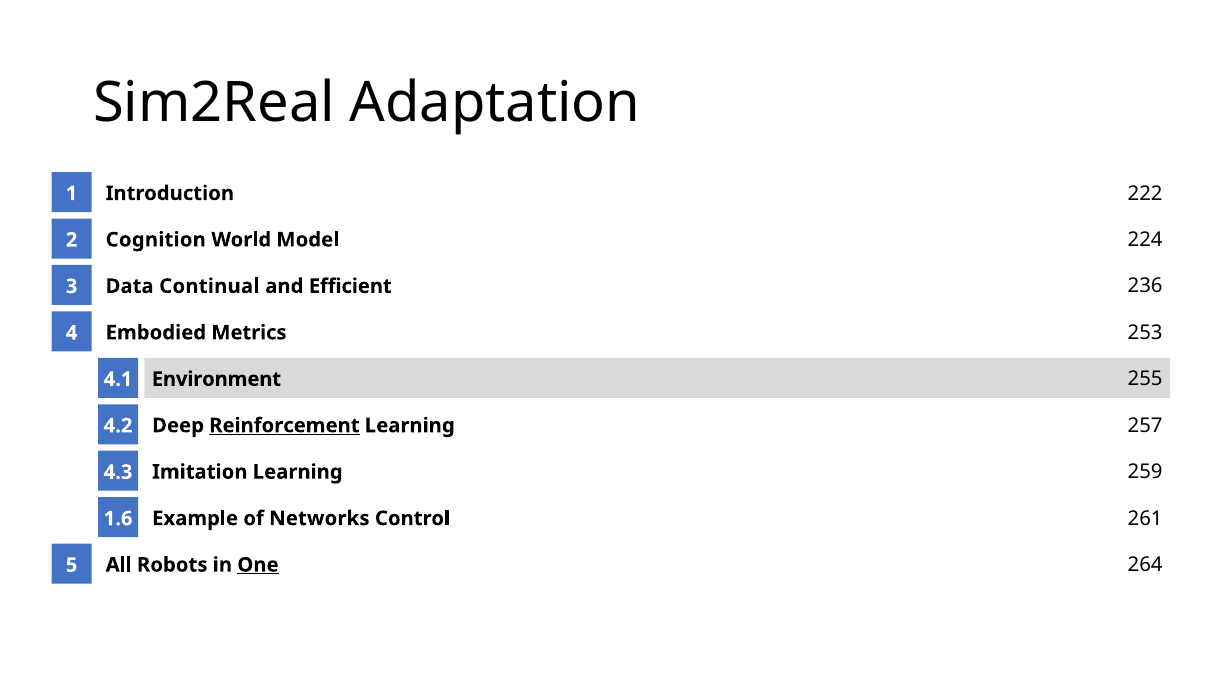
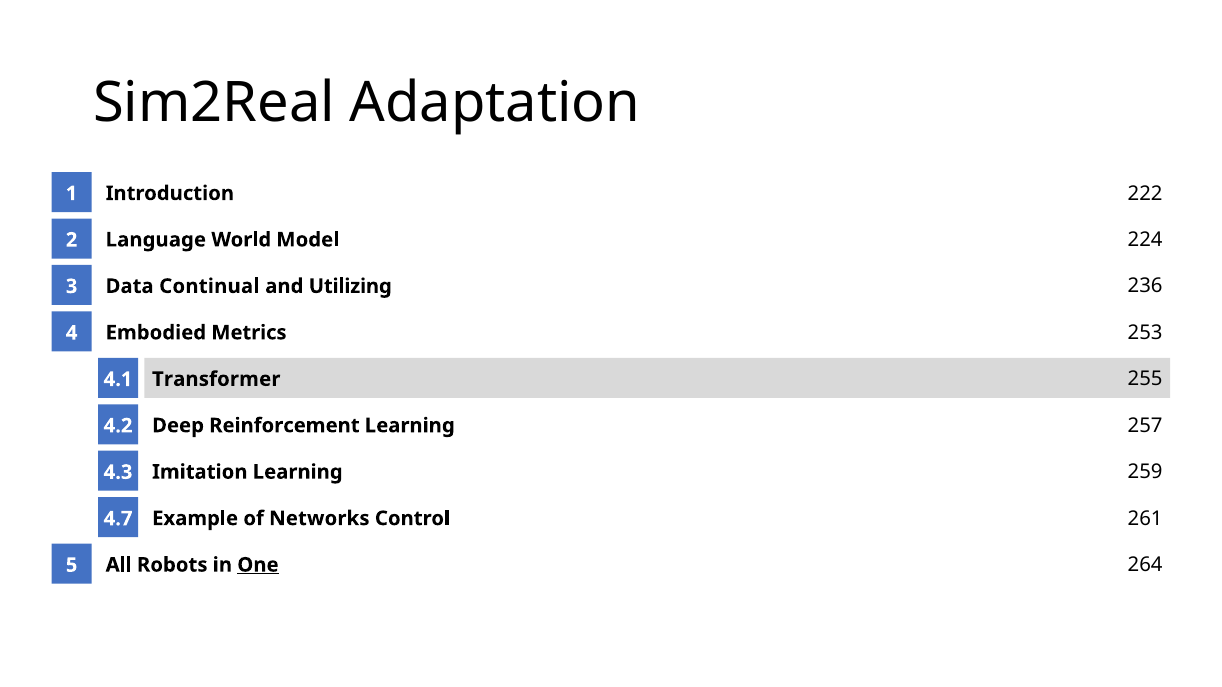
Cognition: Cognition -> Language
Efficient: Efficient -> Utilizing
Environment: Environment -> Transformer
Reinforcement underline: present -> none
1.6: 1.6 -> 4.7
